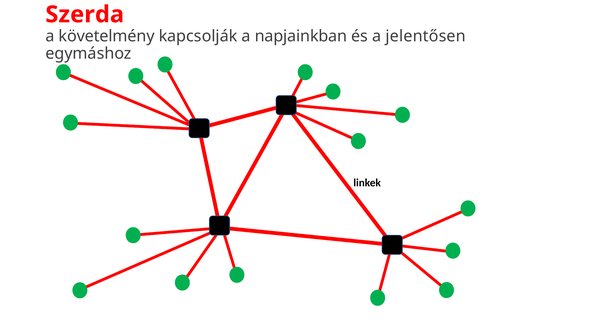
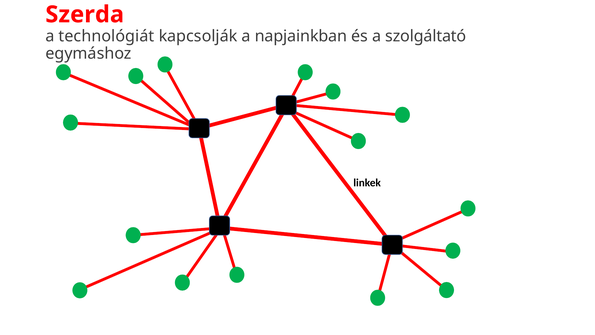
követelmény: követelmény -> technológiát
jelentősen: jelentősen -> szolgáltató
